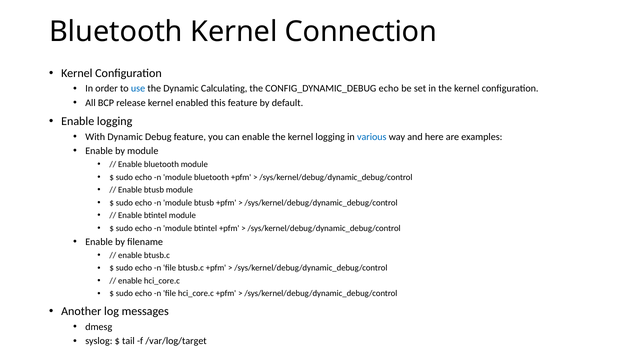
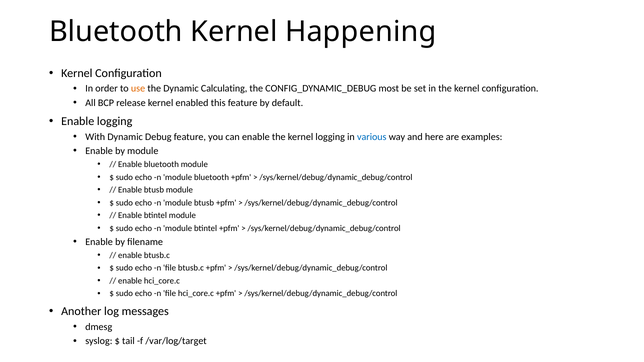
Connection: Connection -> Happening
use colour: blue -> orange
CONFIG_DYNAMIC_DEBUG echo: echo -> most
